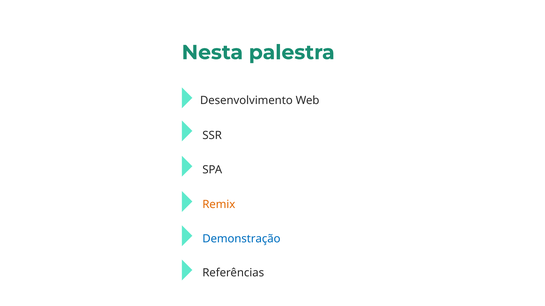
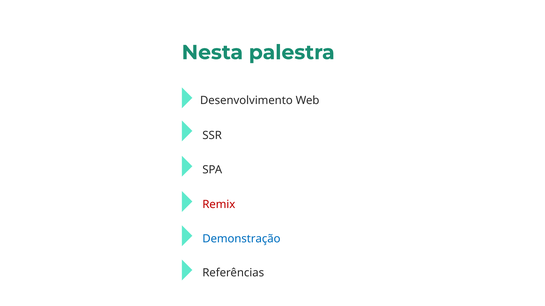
Remix colour: orange -> red
